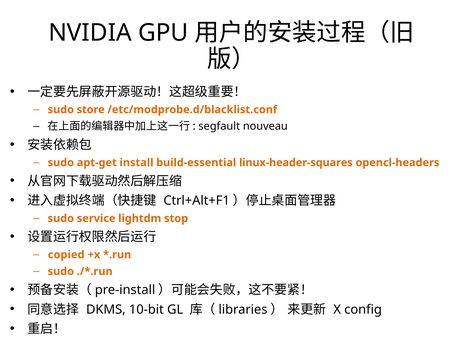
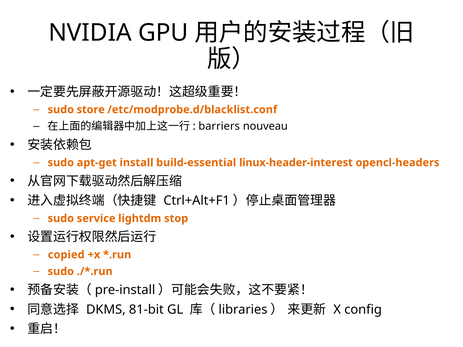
segfault: segfault -> barriers
linux-header-squares: linux-header-squares -> linux-header-interest
10-bit: 10-bit -> 81-bit
